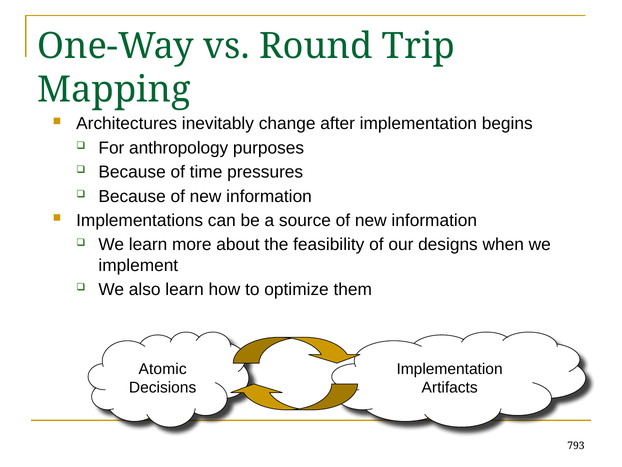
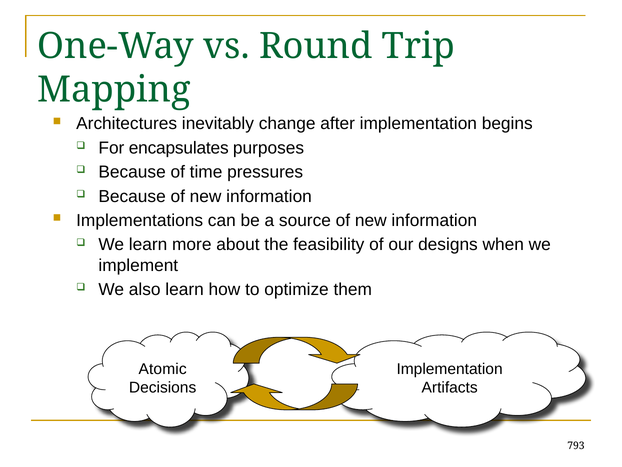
anthropology: anthropology -> encapsulates
